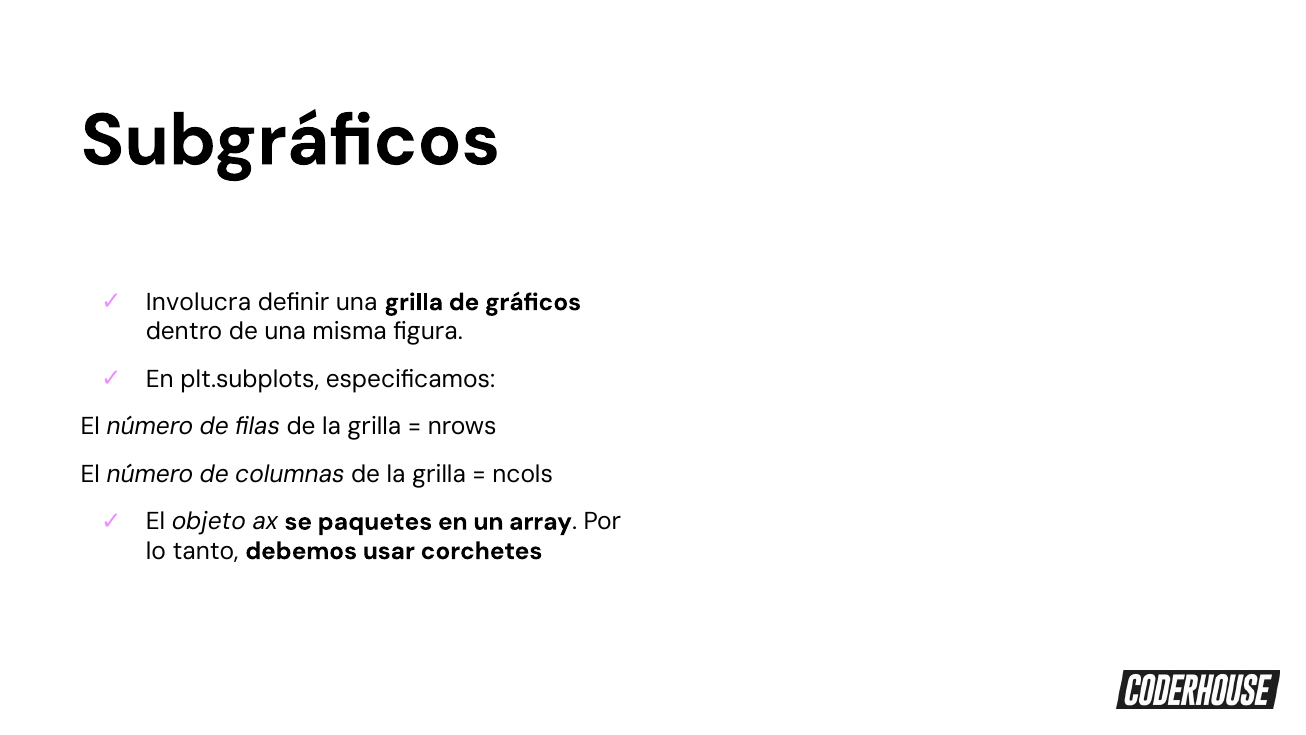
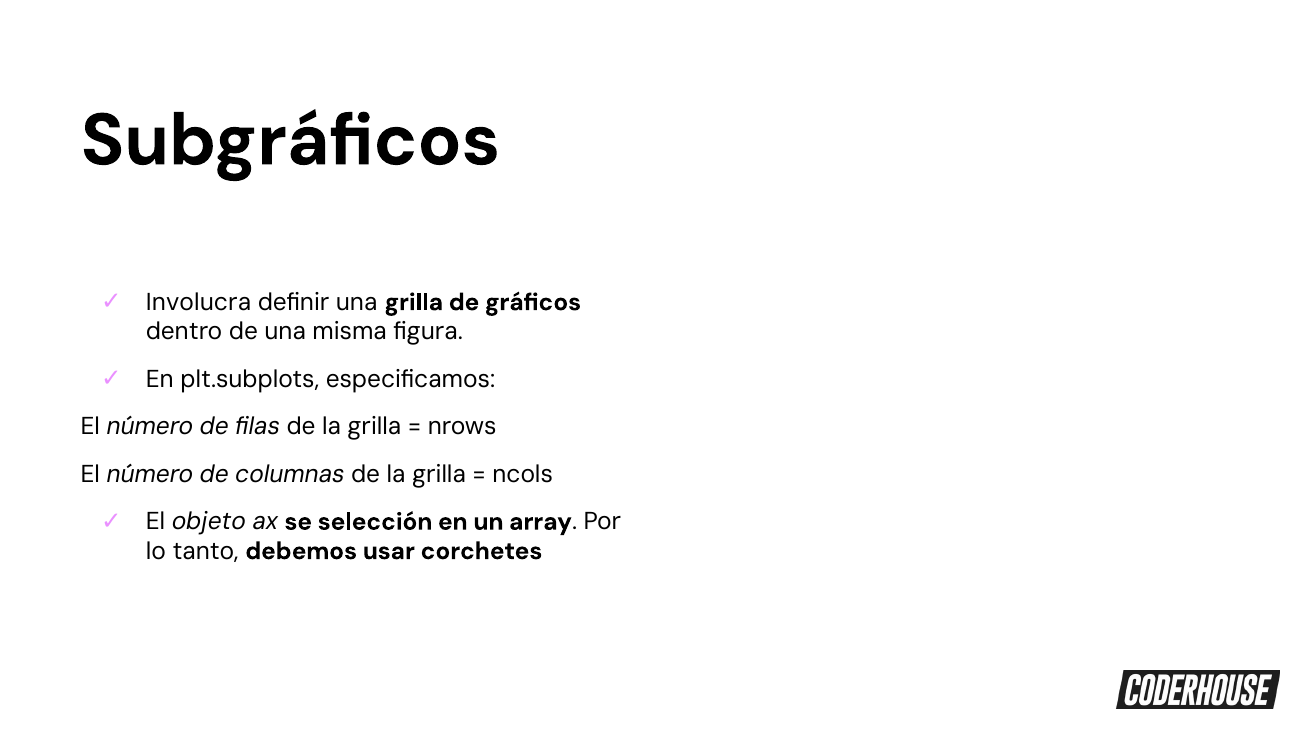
paquetes: paquetes -> selección
